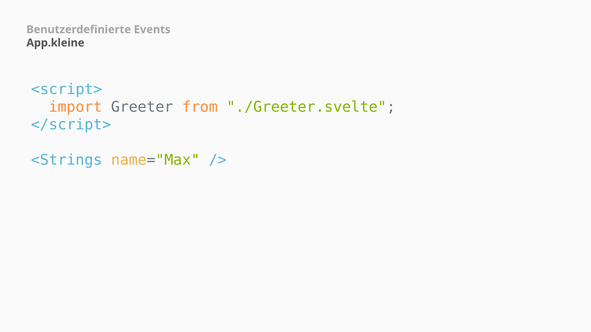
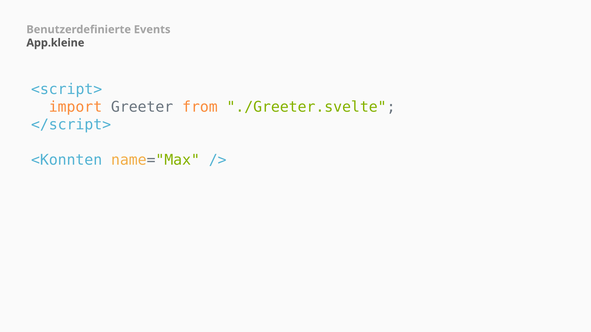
<Strings: <Strings -> <Konnten
